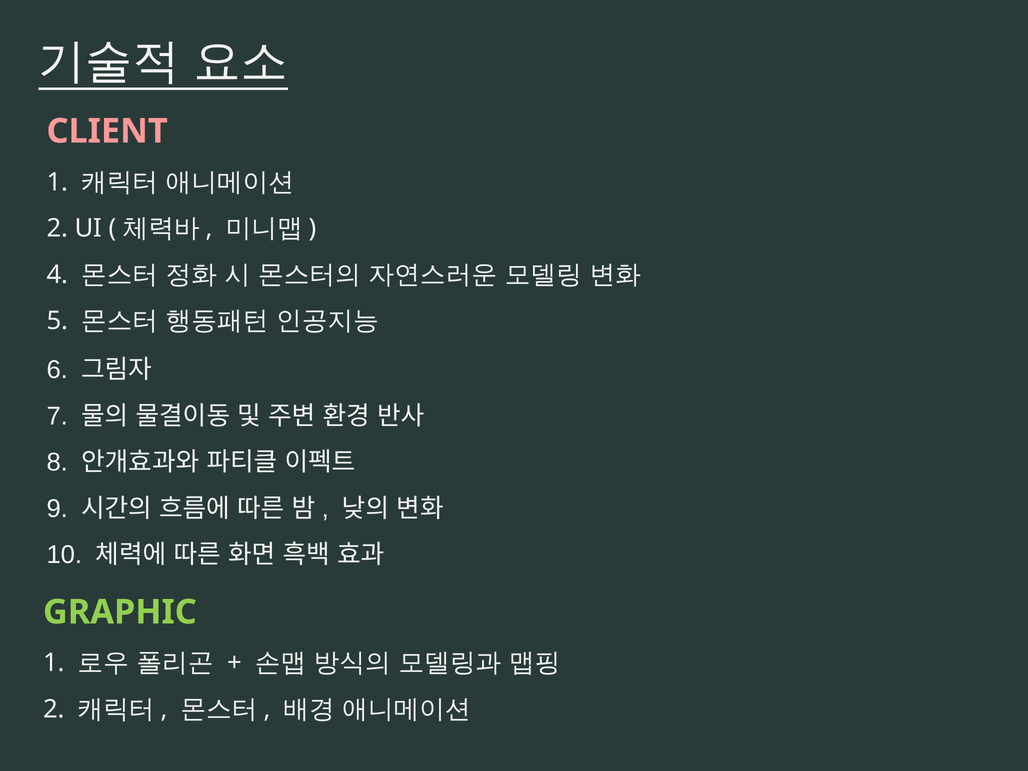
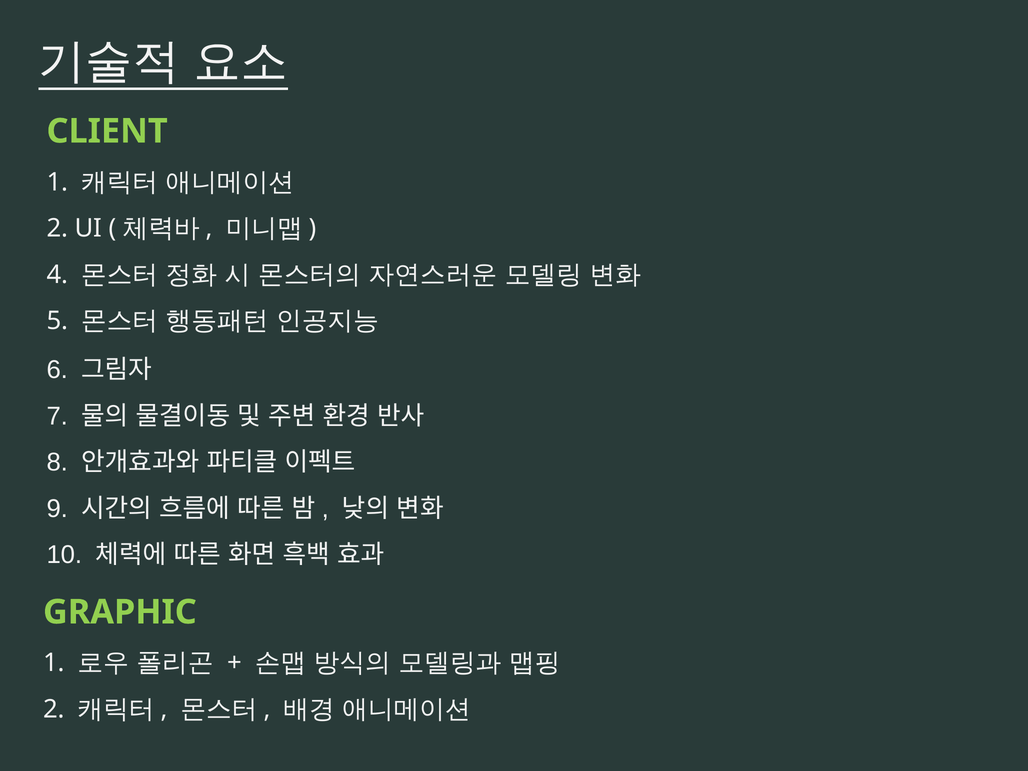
CLIENT colour: pink -> light green
